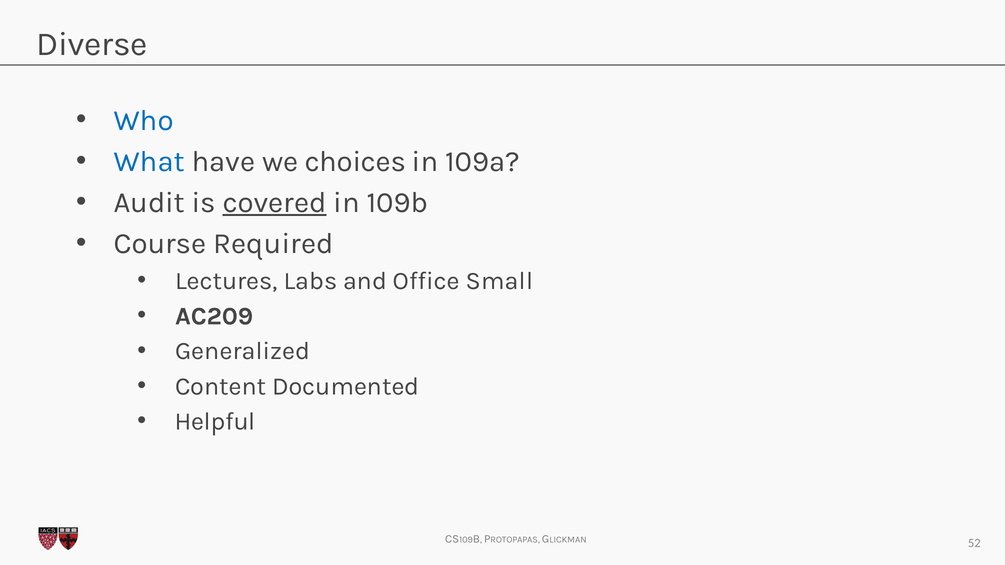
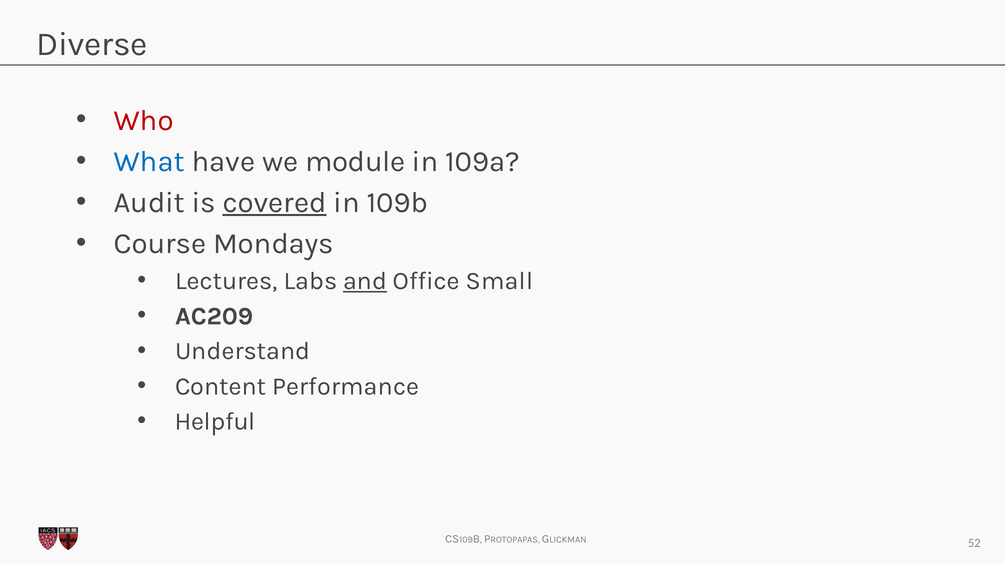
Who colour: blue -> red
choices: choices -> module
Required: Required -> Mondays
and underline: none -> present
Generalized: Generalized -> Understand
Documented: Documented -> Performance
